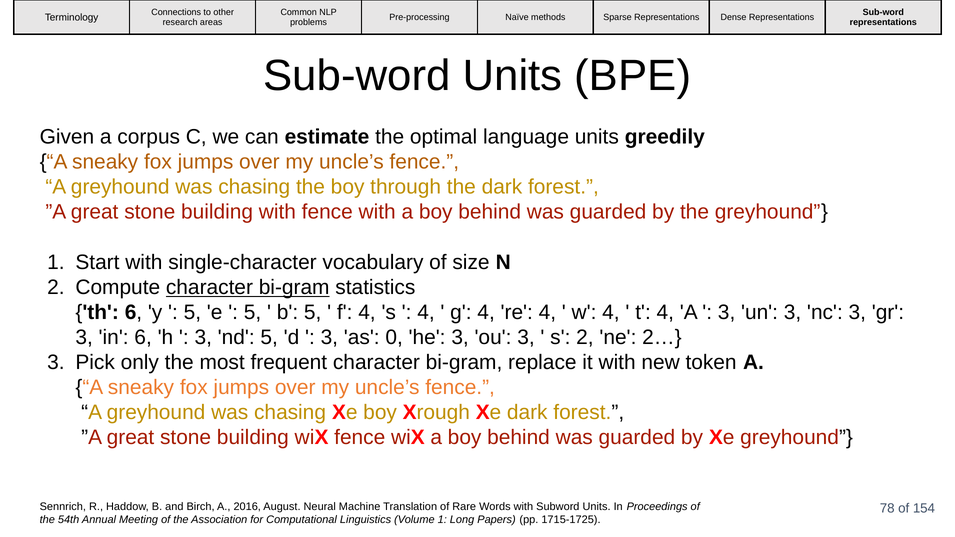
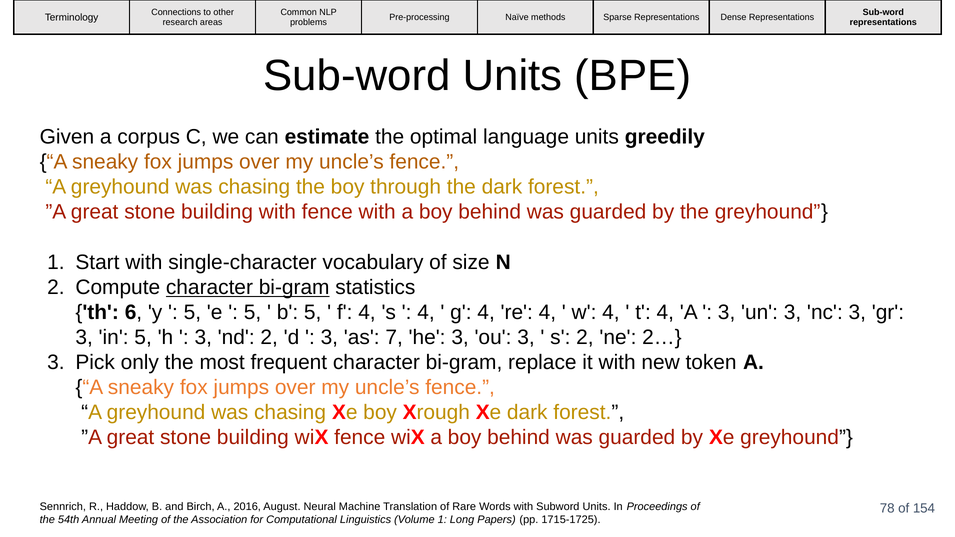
in 6: 6 -> 5
nd 5: 5 -> 2
0: 0 -> 7
